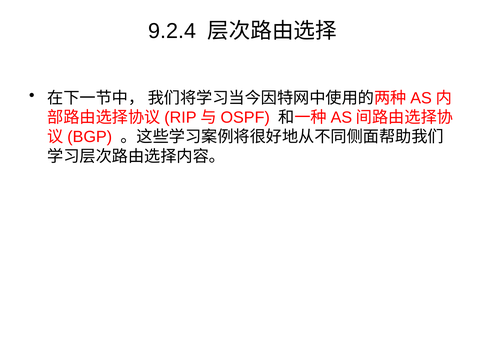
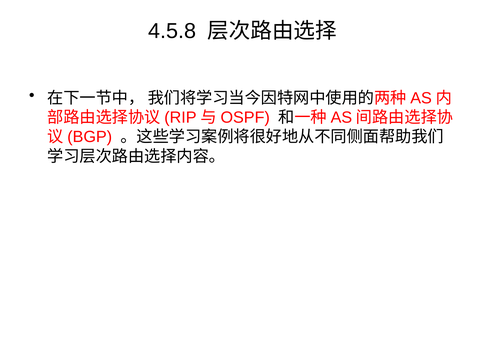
9.2.4: 9.2.4 -> 4.5.8
